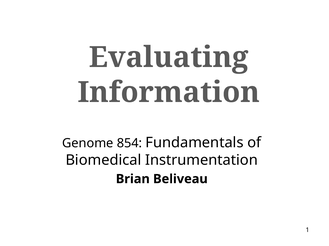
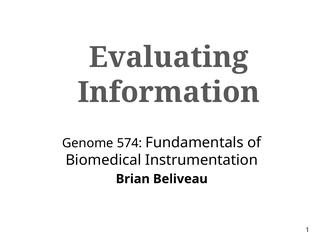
854: 854 -> 574
